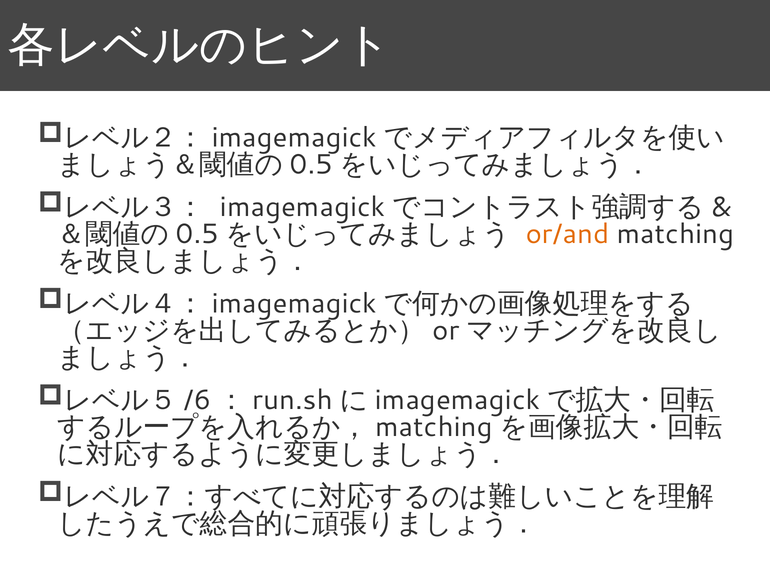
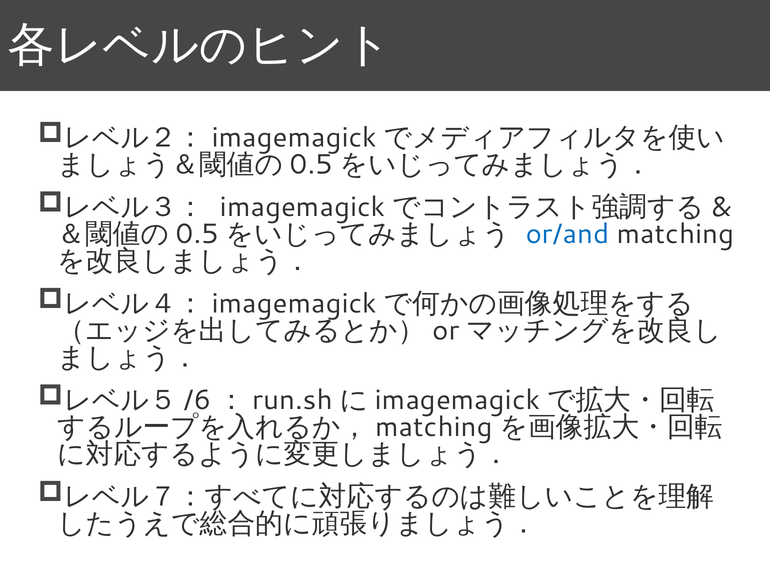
or/and colour: orange -> blue
